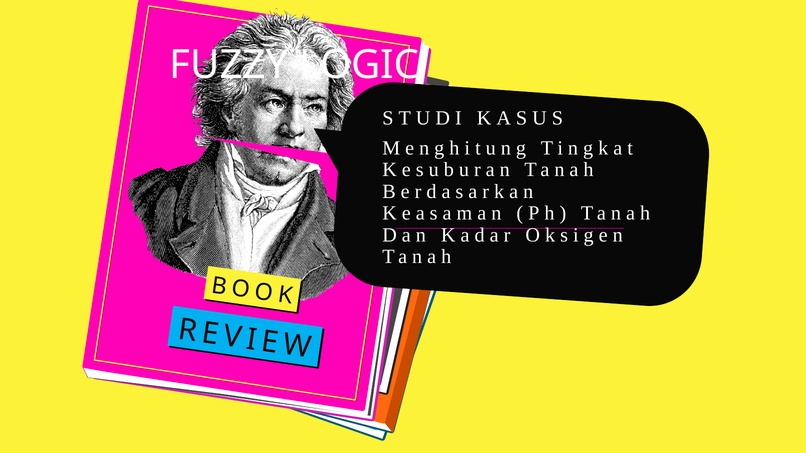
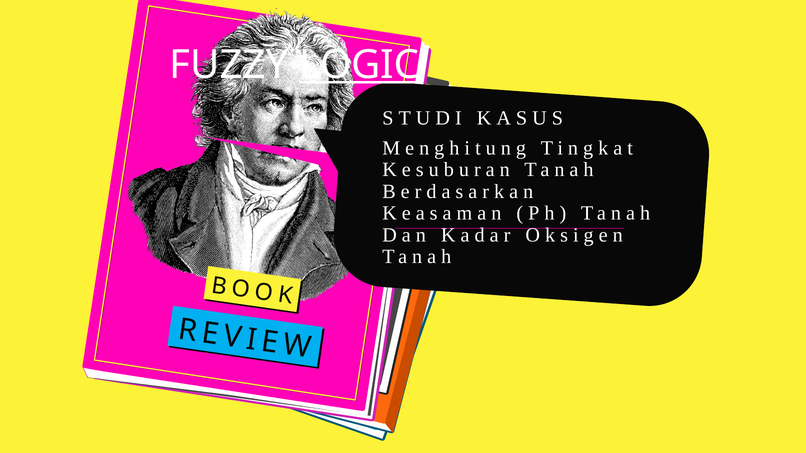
LOGIC underline: none -> present
